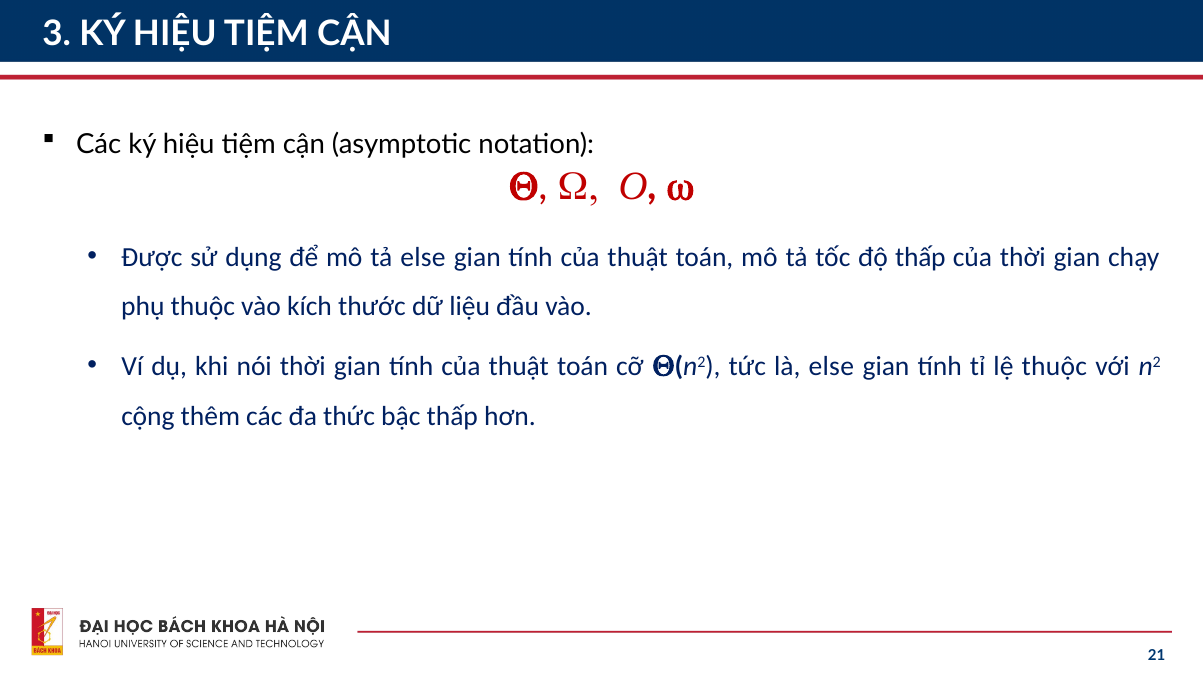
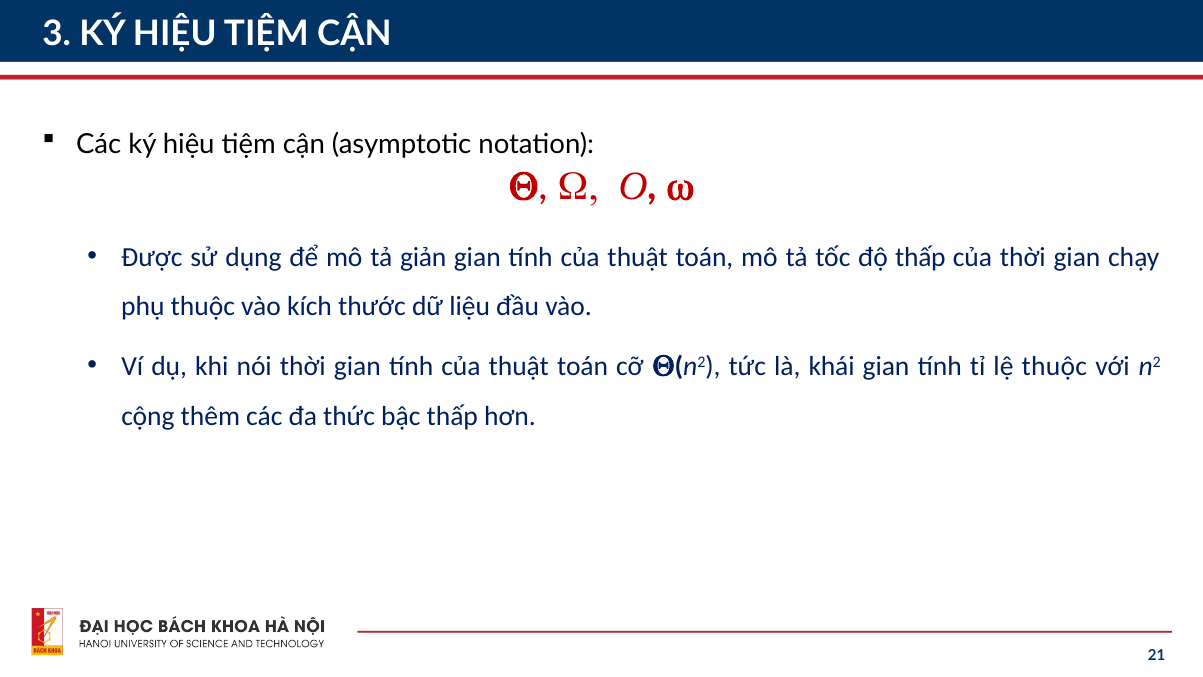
tả else: else -> giản
là else: else -> khái
